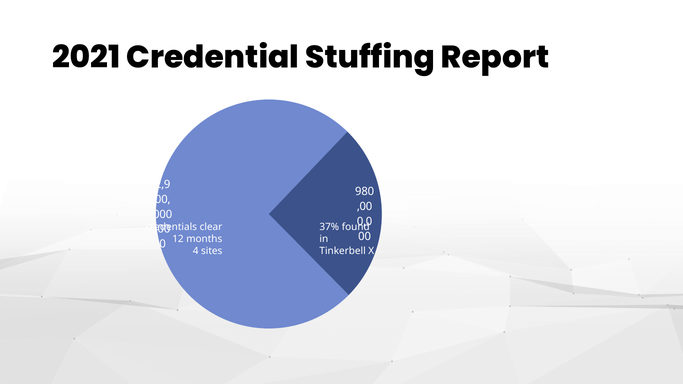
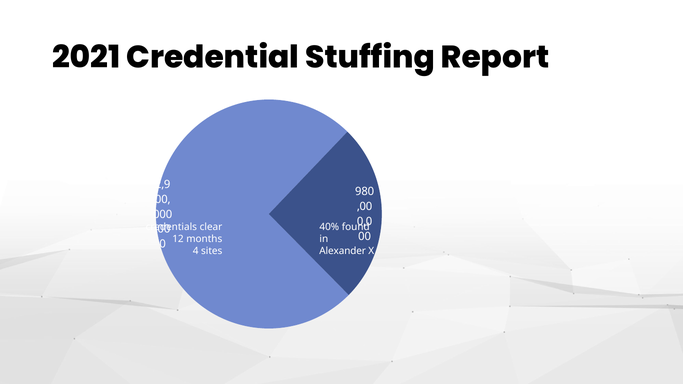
37%: 37% -> 40%
Tinkerbell: Tinkerbell -> Alexander
